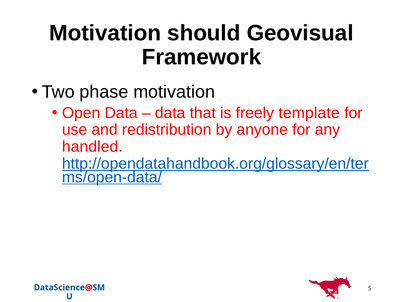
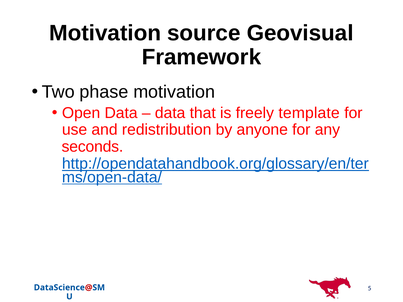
should: should -> source
handled: handled -> seconds
